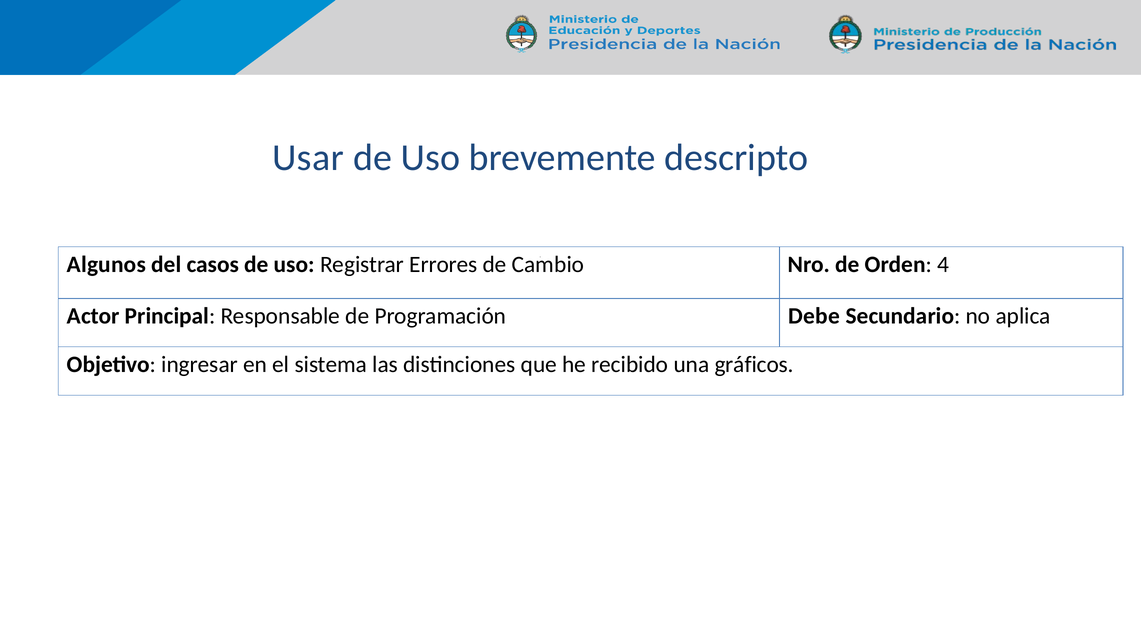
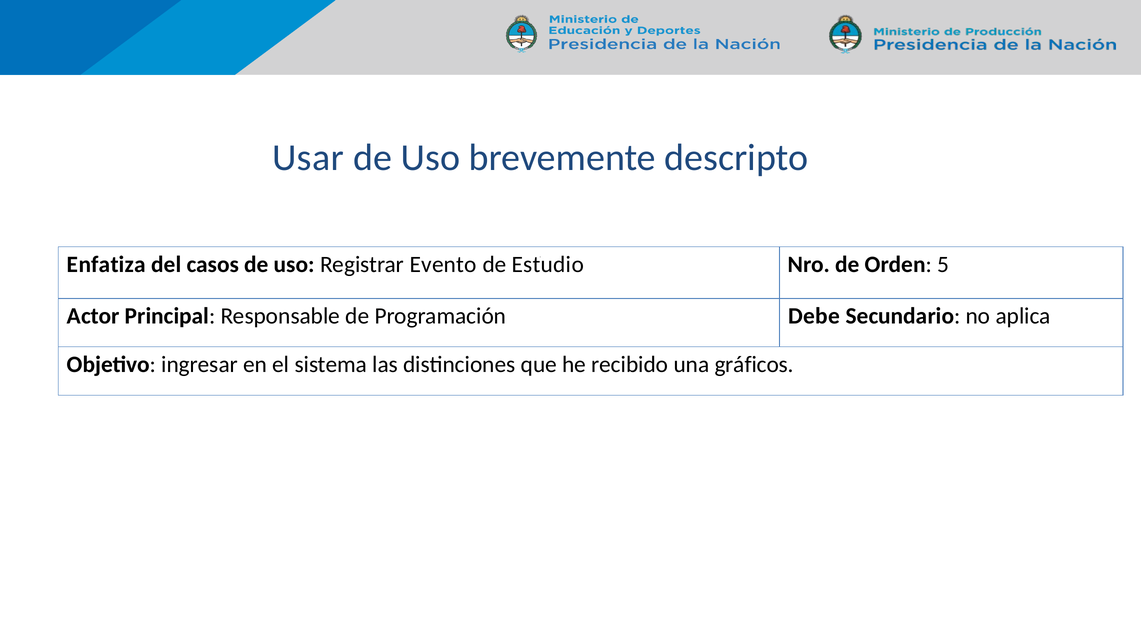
Algunos: Algunos -> Enfatiza
Errores: Errores -> Evento
Cambio: Cambio -> Estudio
4: 4 -> 5
